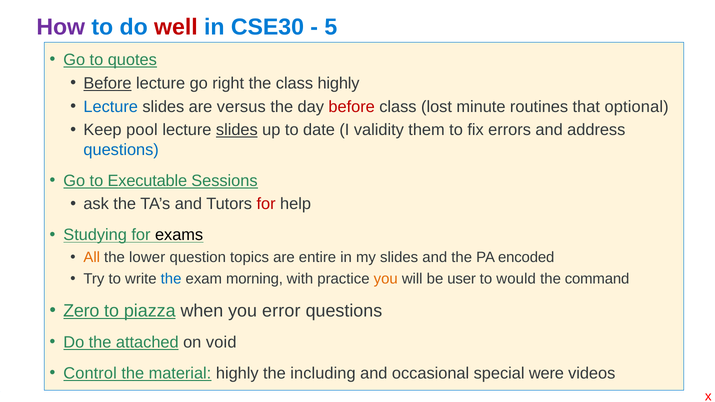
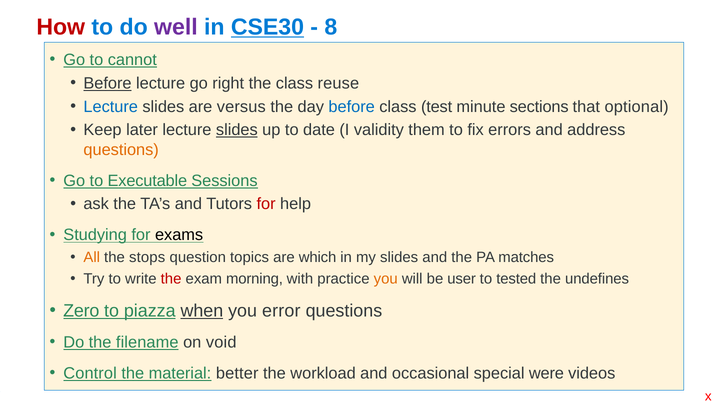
How colour: purple -> red
well colour: red -> purple
CSE30 underline: none -> present
5: 5 -> 8
quotes: quotes -> cannot
class highly: highly -> reuse
before at (352, 107) colour: red -> blue
lost: lost -> test
routines: routines -> sections
pool: pool -> later
questions at (121, 150) colour: blue -> orange
lower: lower -> stops
entire: entire -> which
encoded: encoded -> matches
the at (171, 279) colour: blue -> red
would: would -> tested
command: command -> undefines
when underline: none -> present
attached: attached -> filename
material highly: highly -> better
including: including -> workload
